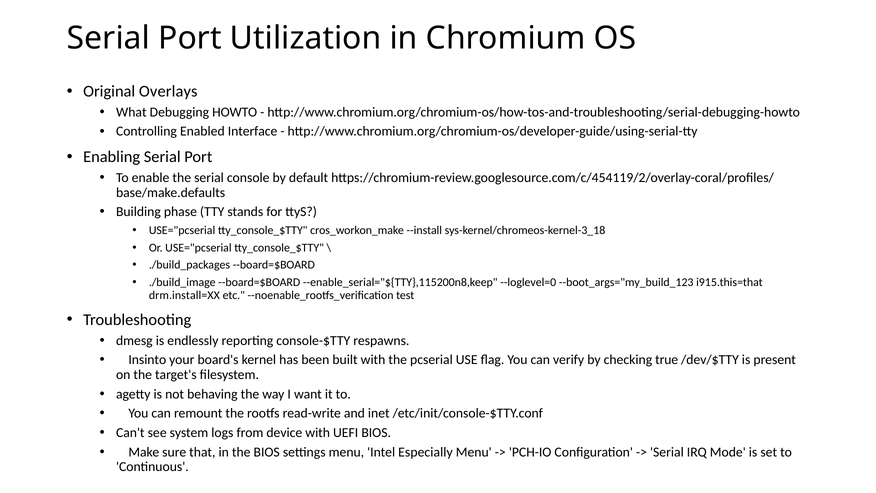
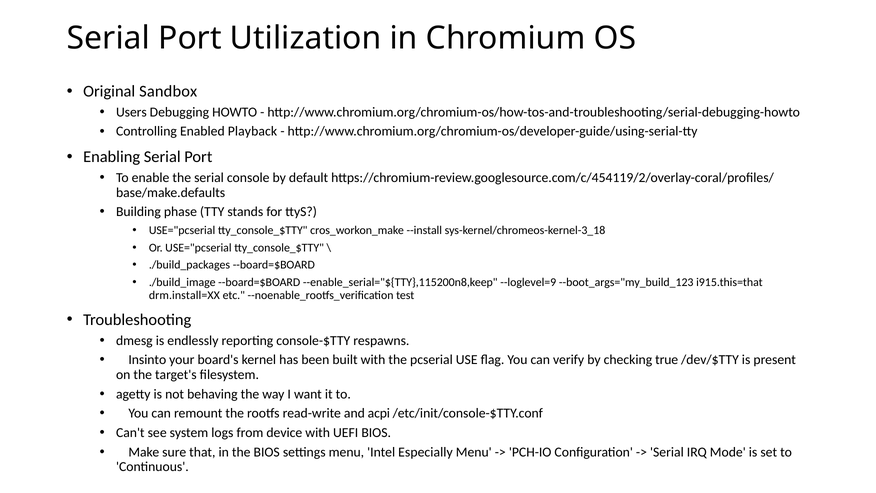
Overlays: Overlays -> Sandbox
What: What -> Users
Interface: Interface -> Playback
--loglevel=0: --loglevel=0 -> --loglevel=9
inet: inet -> acpi
